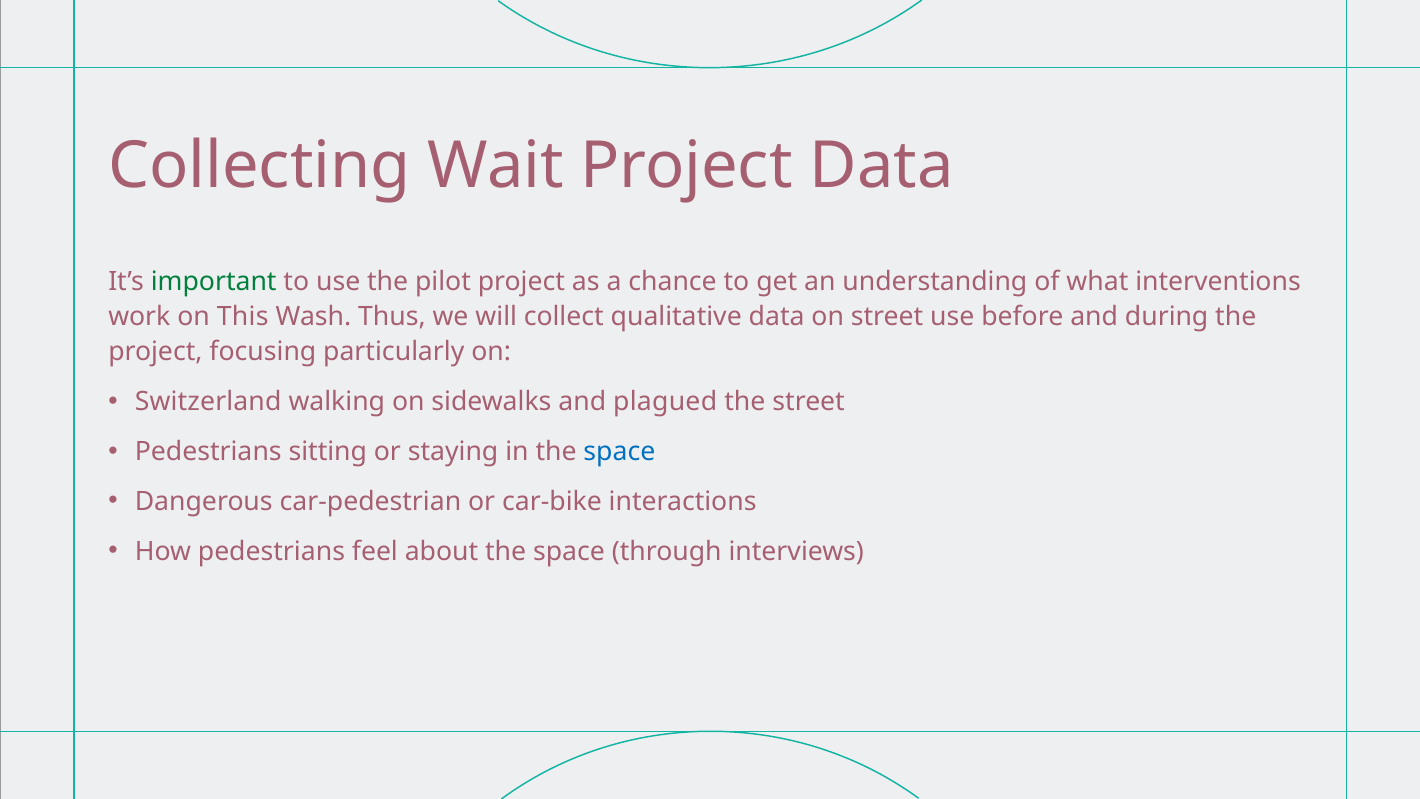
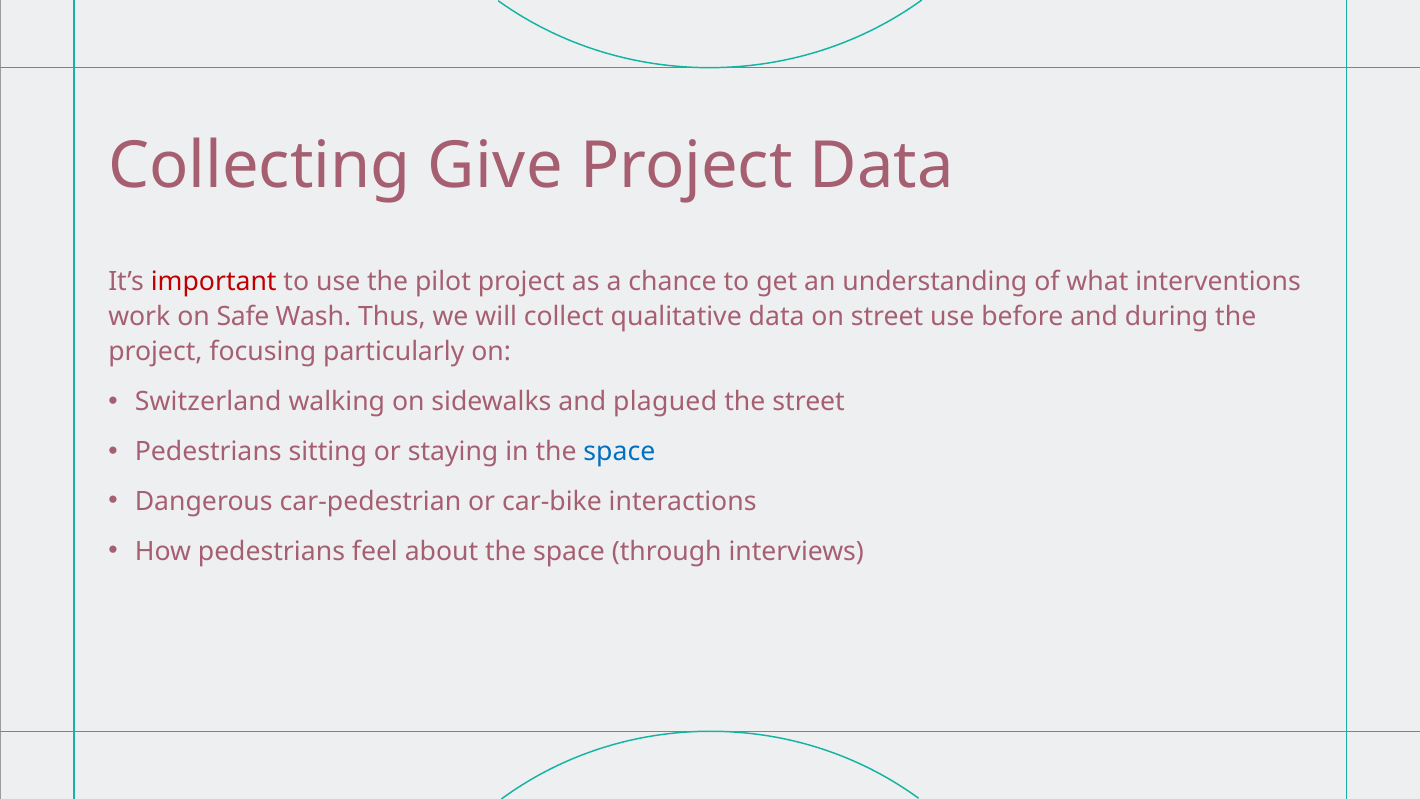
Wait: Wait -> Give
important colour: green -> red
This: This -> Safe
